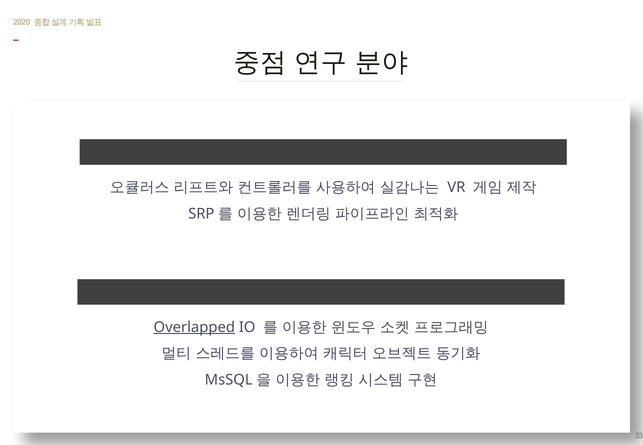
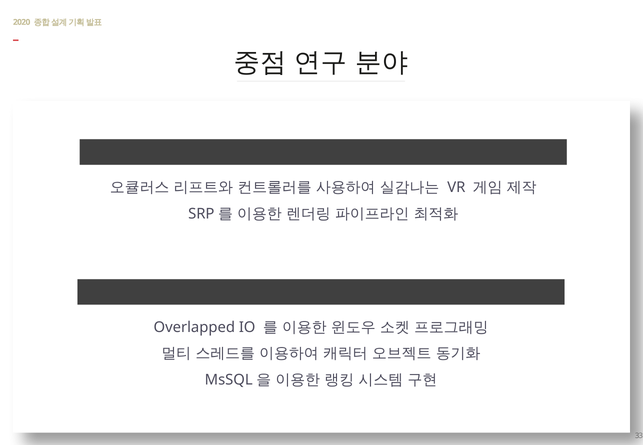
Overlapped underline: present -> none
